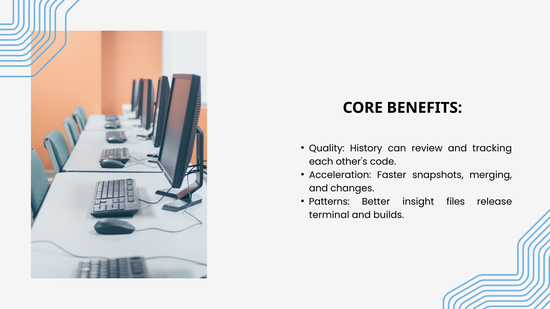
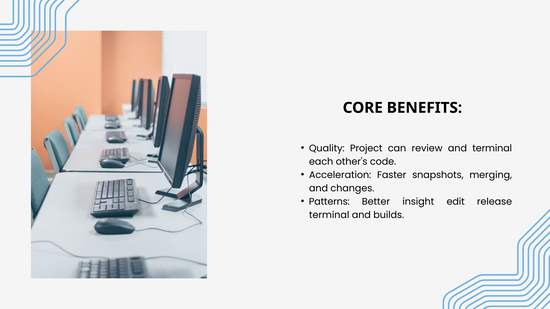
History: History -> Project
and tracking: tracking -> terminal
files: files -> edit
